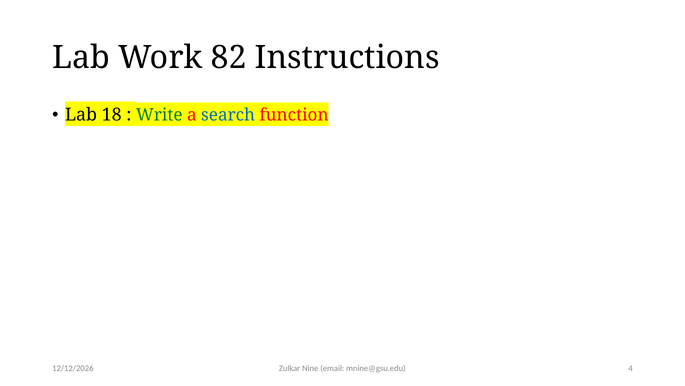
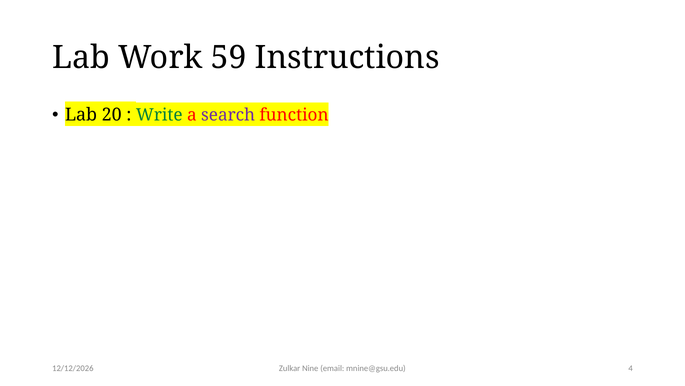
82: 82 -> 59
18: 18 -> 20
search colour: blue -> purple
